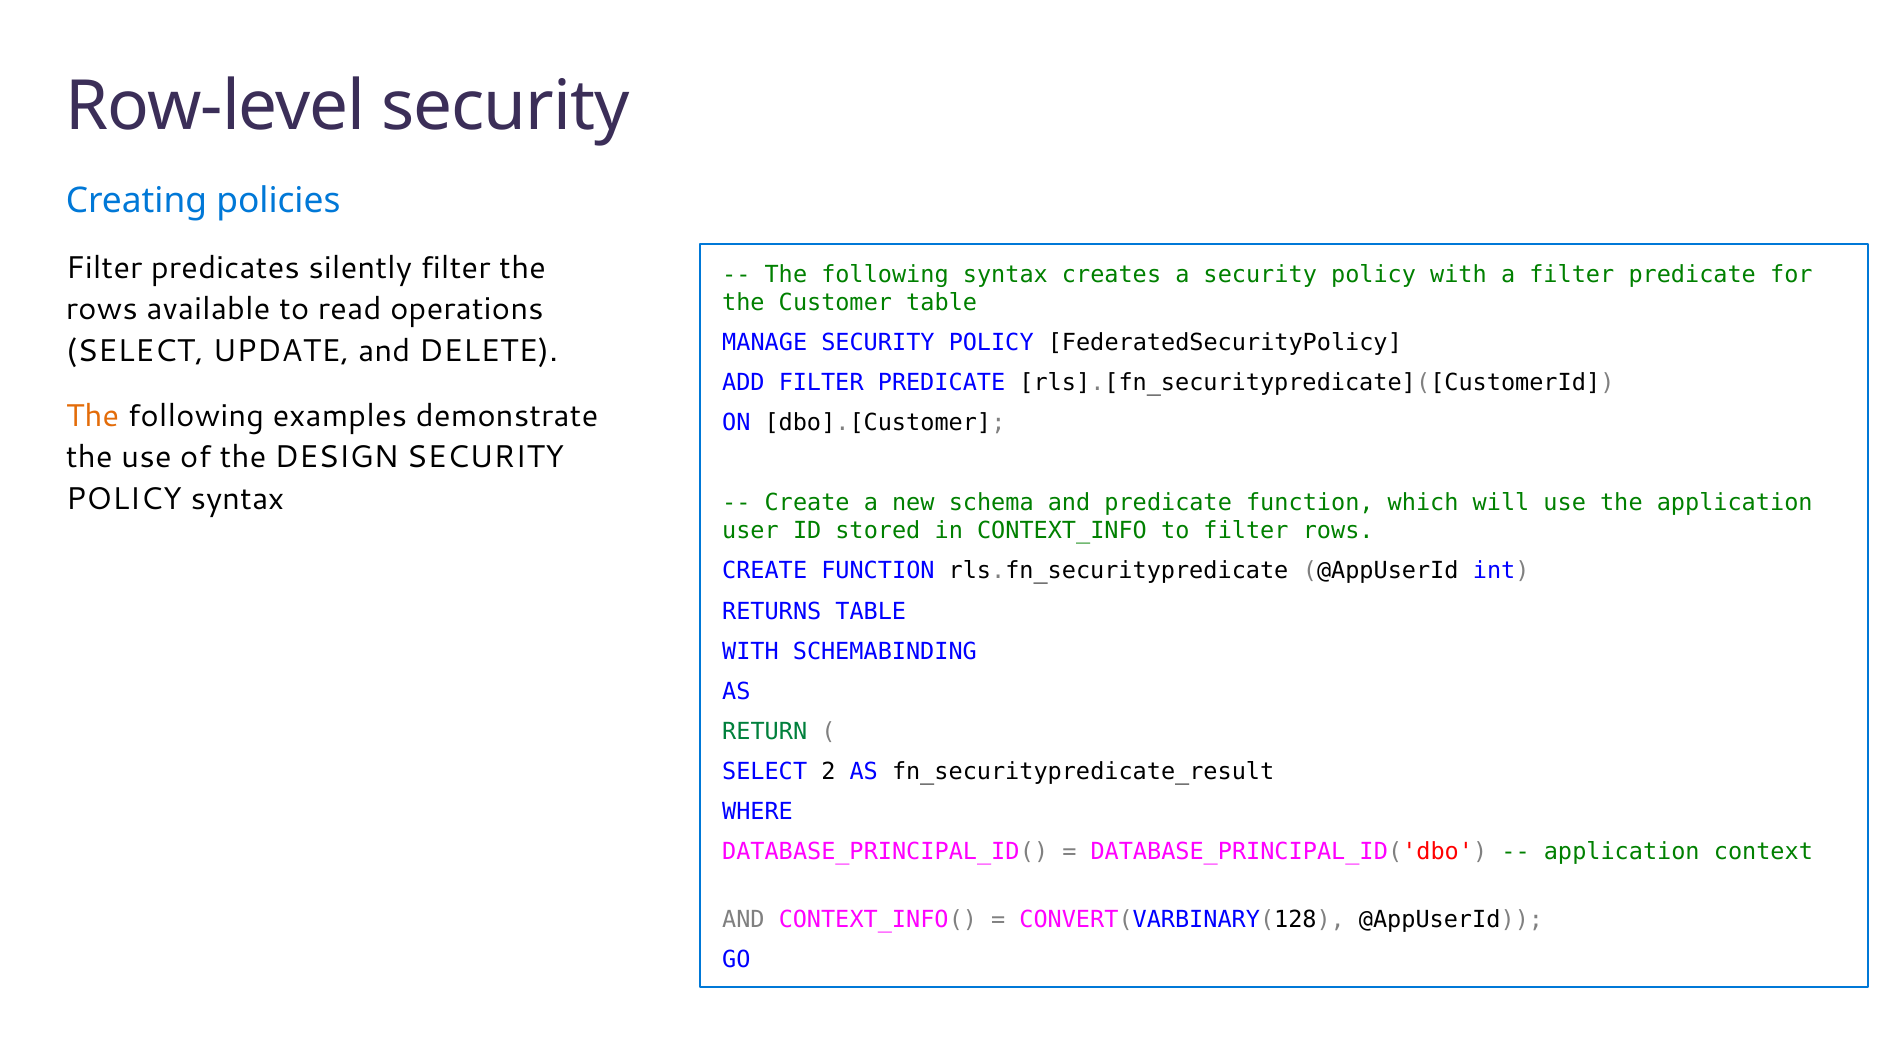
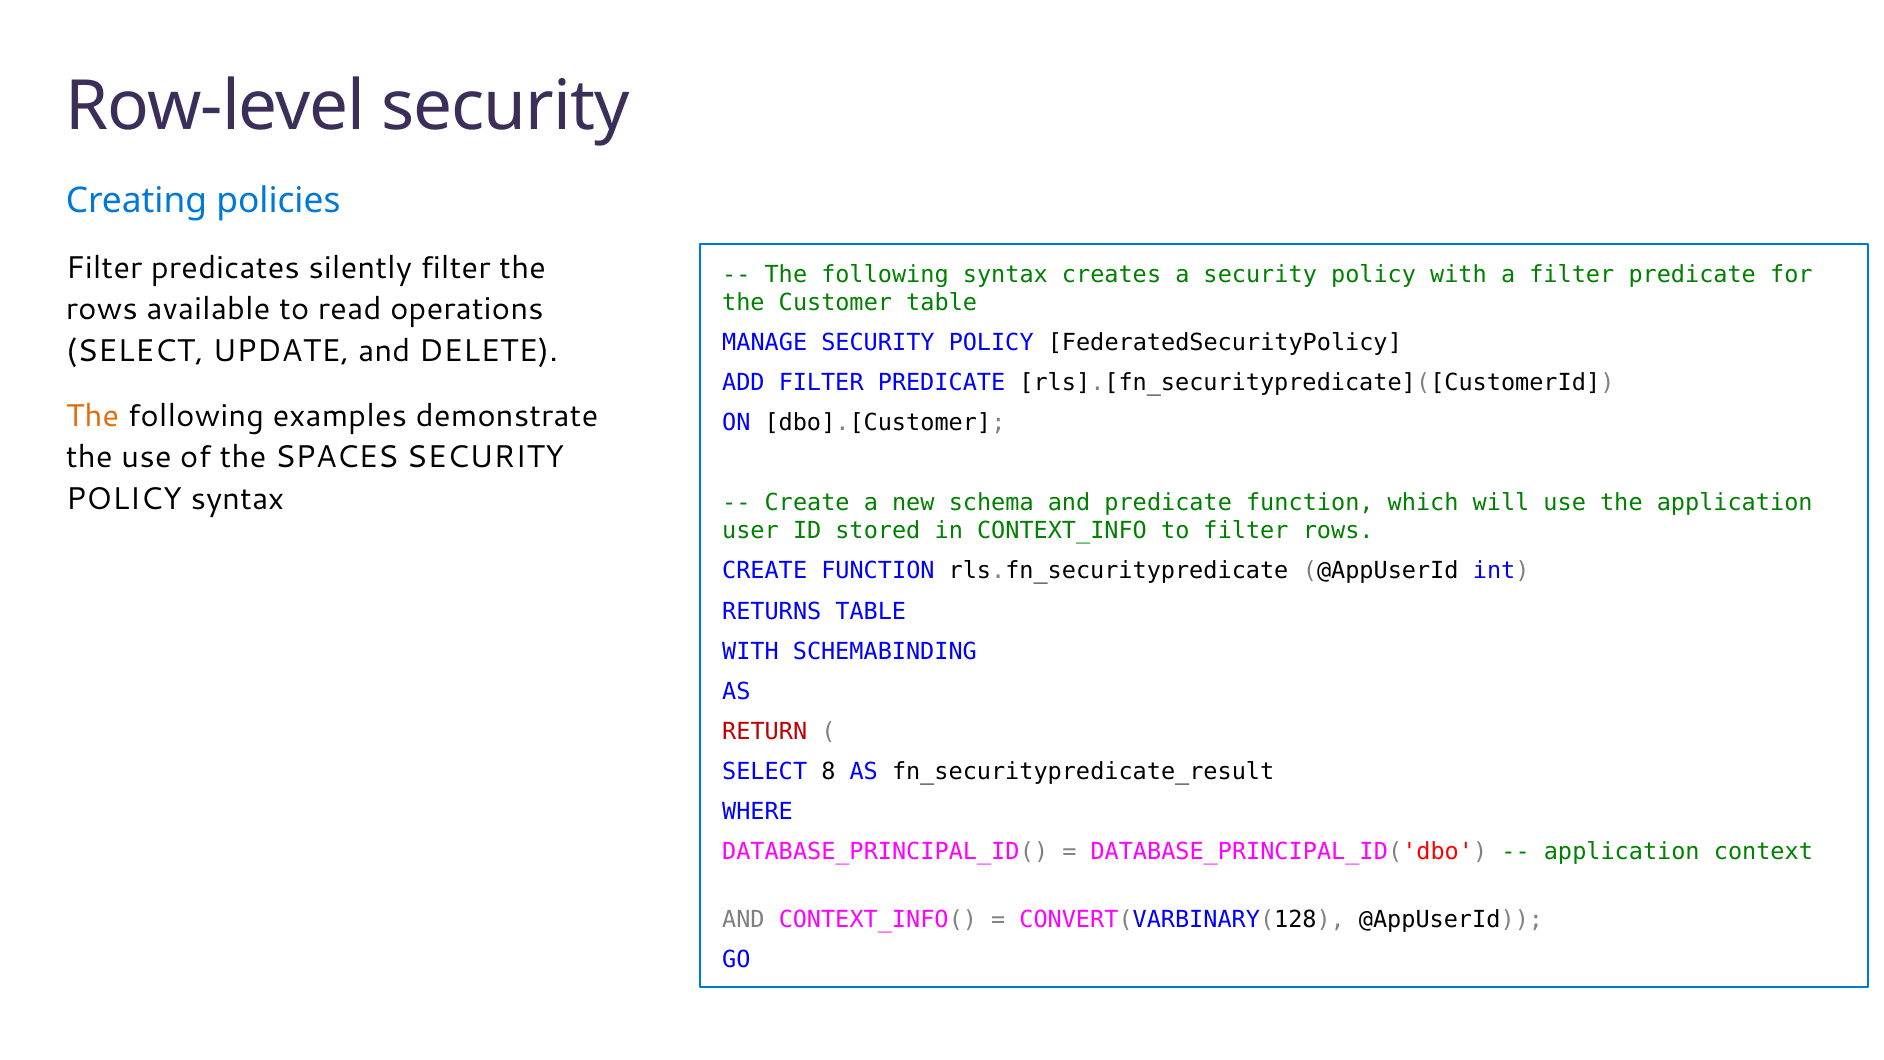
DESIGN: DESIGN -> SPACES
RETURN colour: green -> red
2: 2 -> 8
